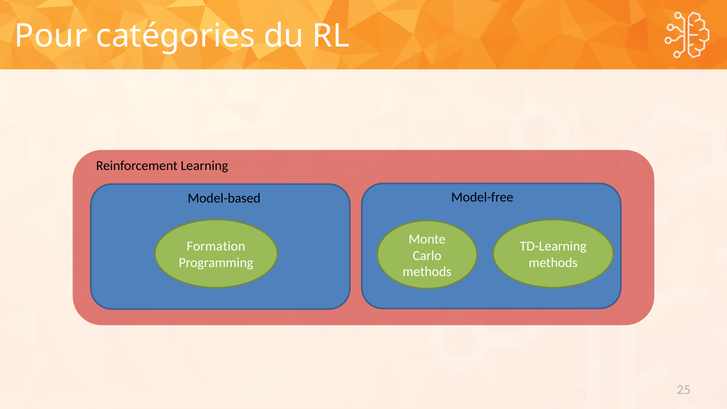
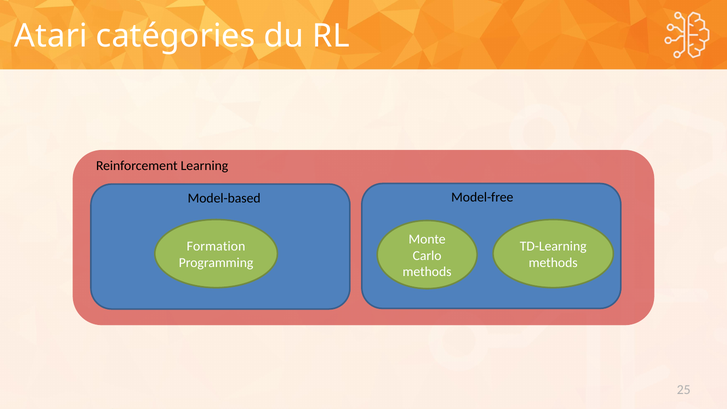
Pour: Pour -> Atari
